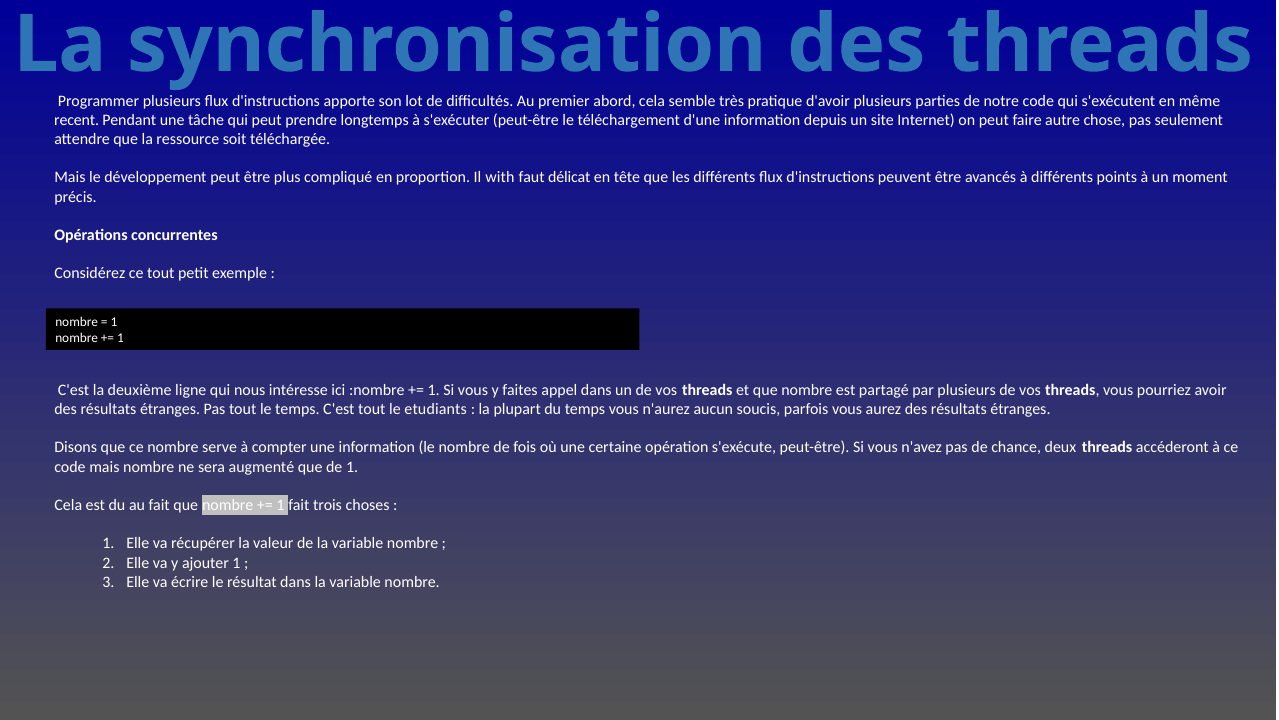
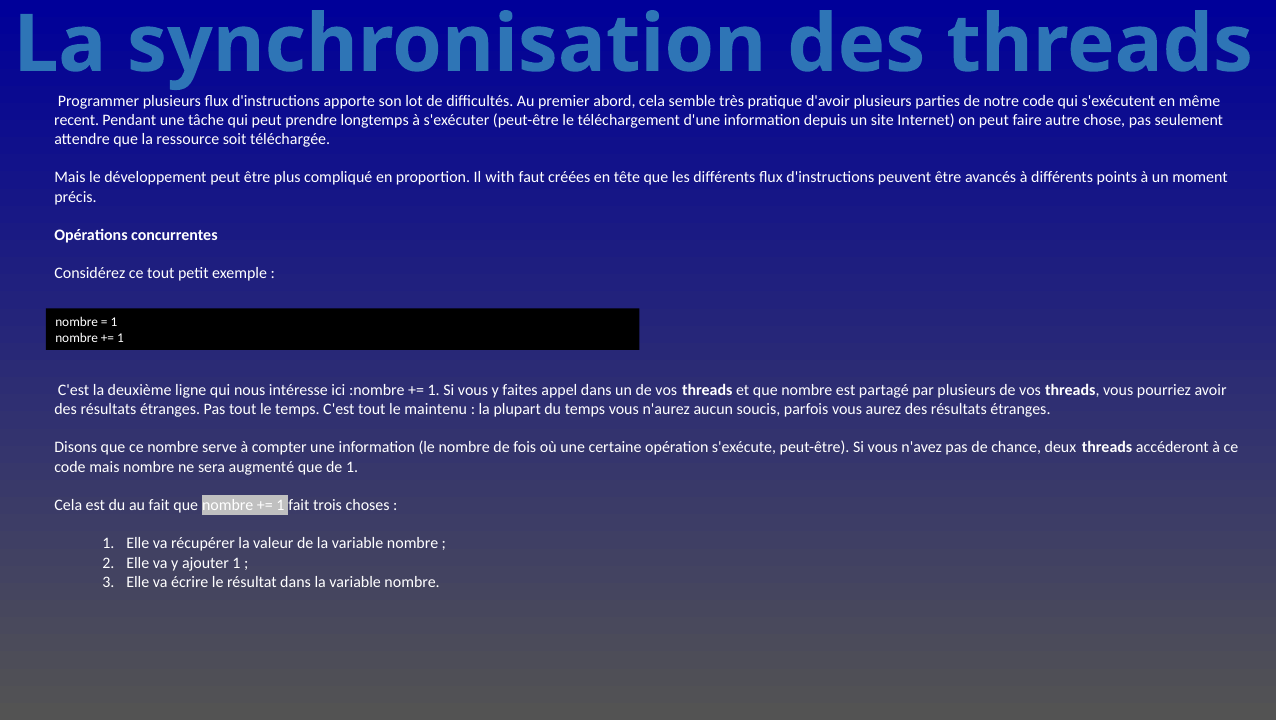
délicat: délicat -> créées
etudiants: etudiants -> maintenu
